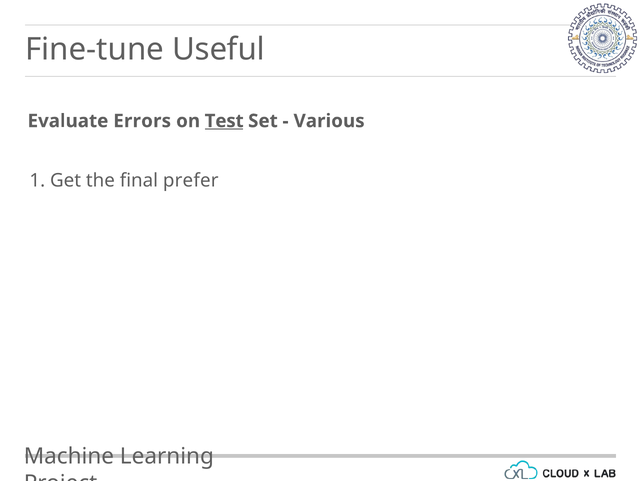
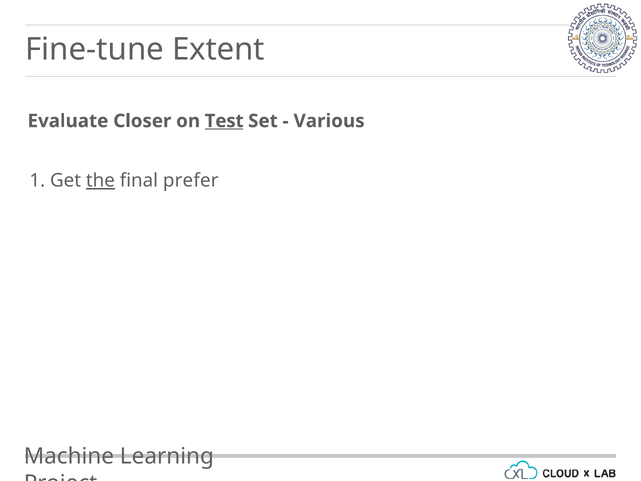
Useful: Useful -> Extent
Errors: Errors -> Closer
the underline: none -> present
